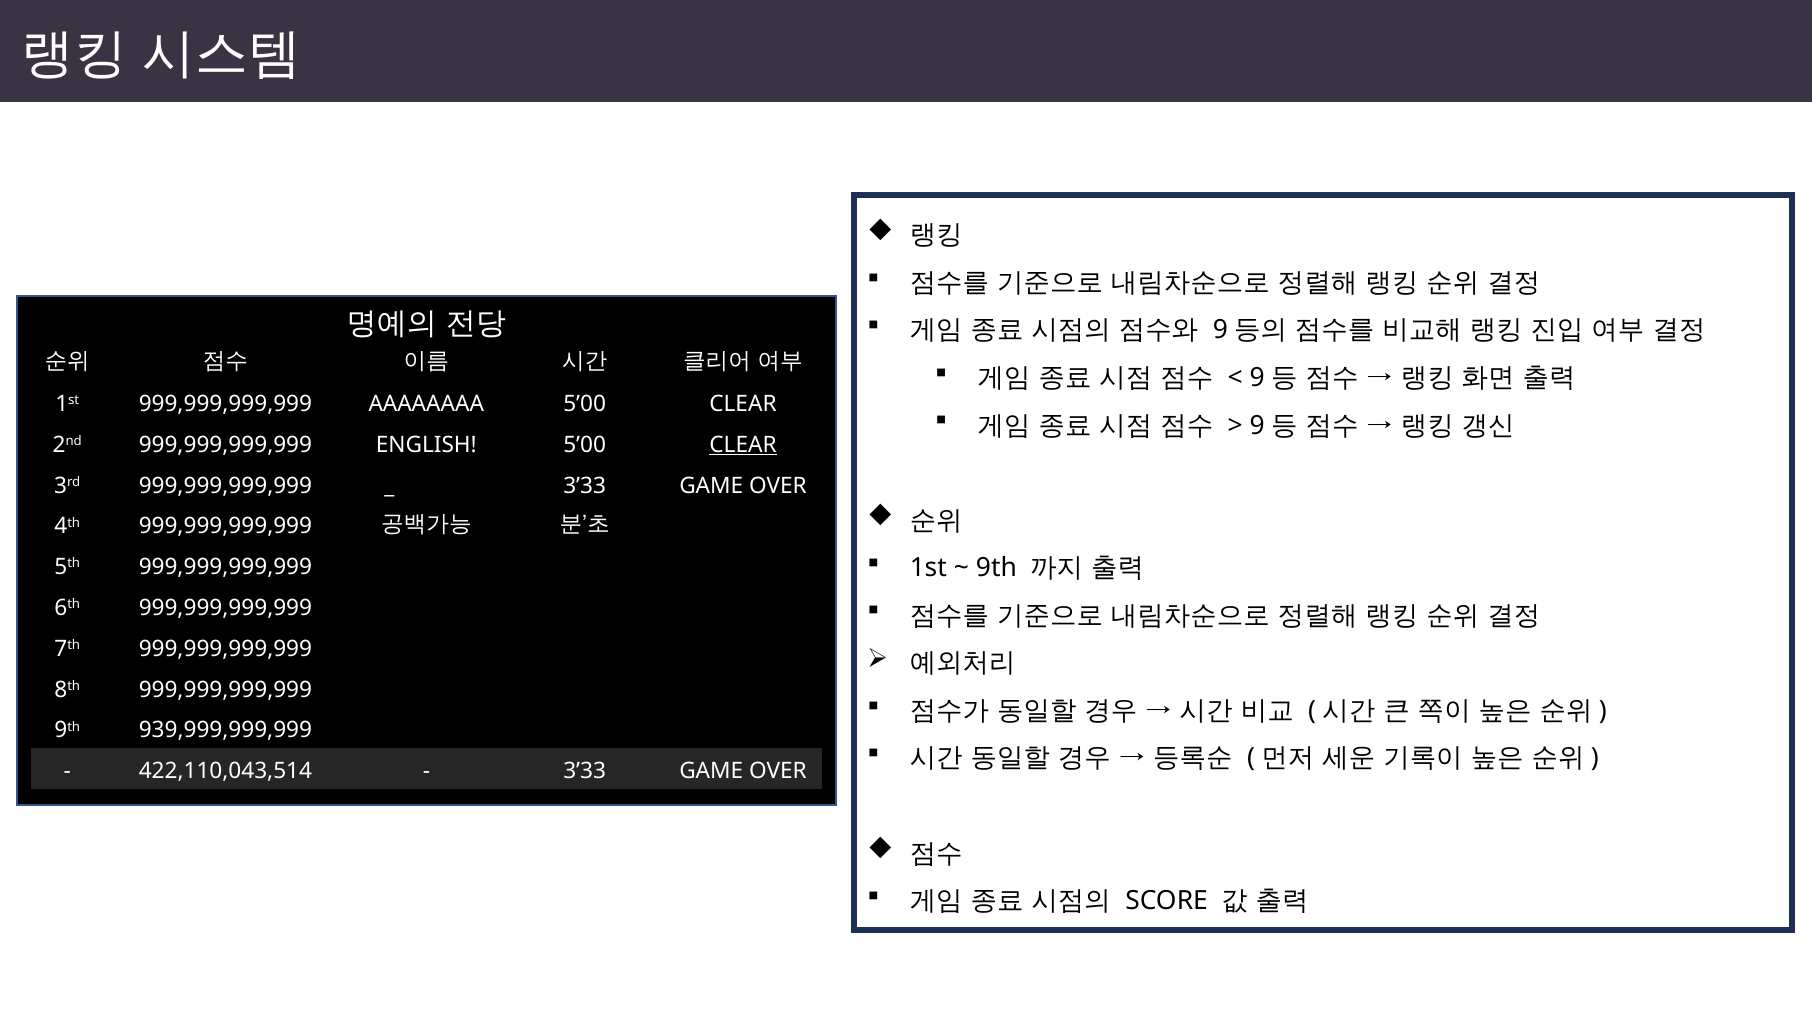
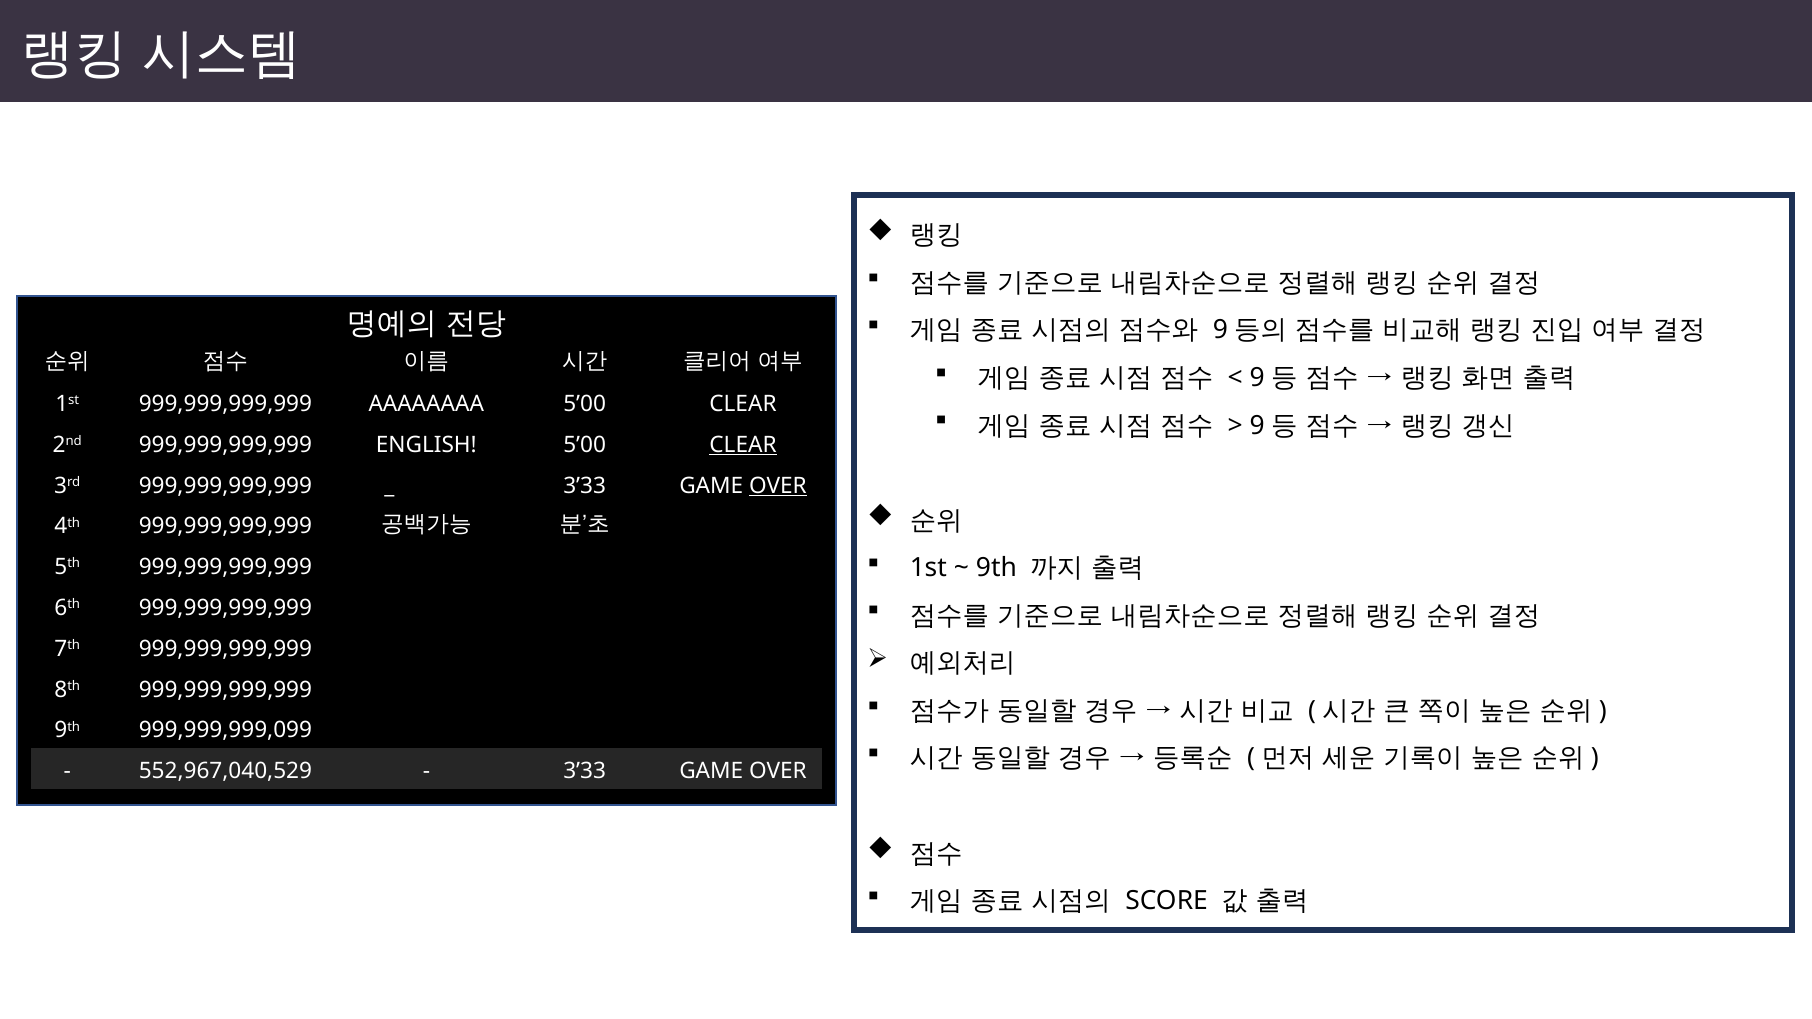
OVER at (778, 486) underline: none -> present
939,999,999,999: 939,999,999,999 -> 999,999,999,099
422,110,043,514: 422,110,043,514 -> 552,967,040,529
